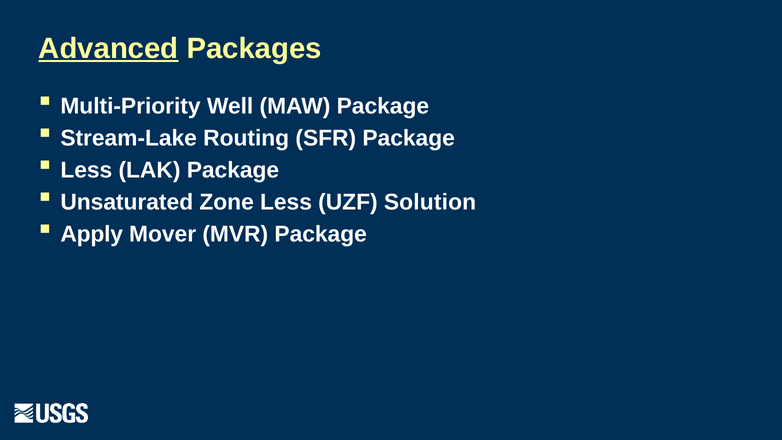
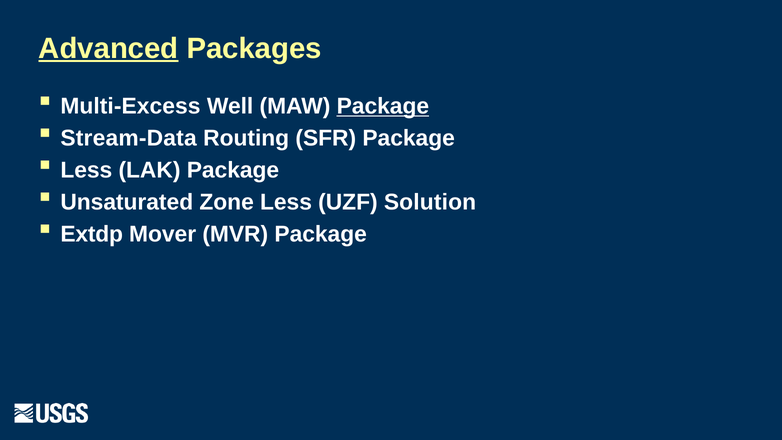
Multi-Priority: Multi-Priority -> Multi-Excess
Package at (383, 106) underline: none -> present
Stream-Lake: Stream-Lake -> Stream-Data
Apply: Apply -> Extdp
